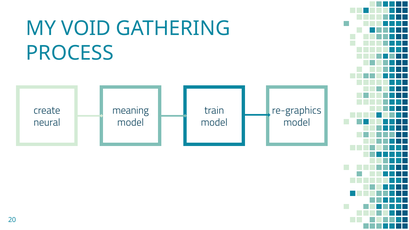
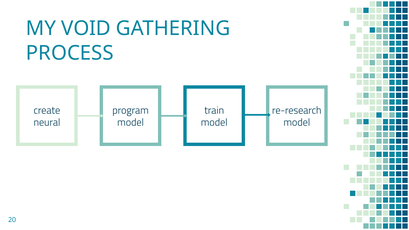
meaning: meaning -> program
re-graphics: re-graphics -> re-research
